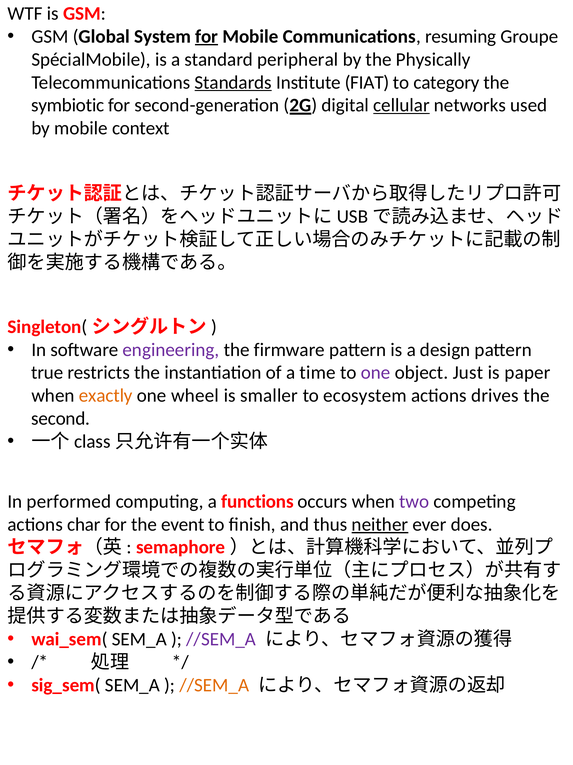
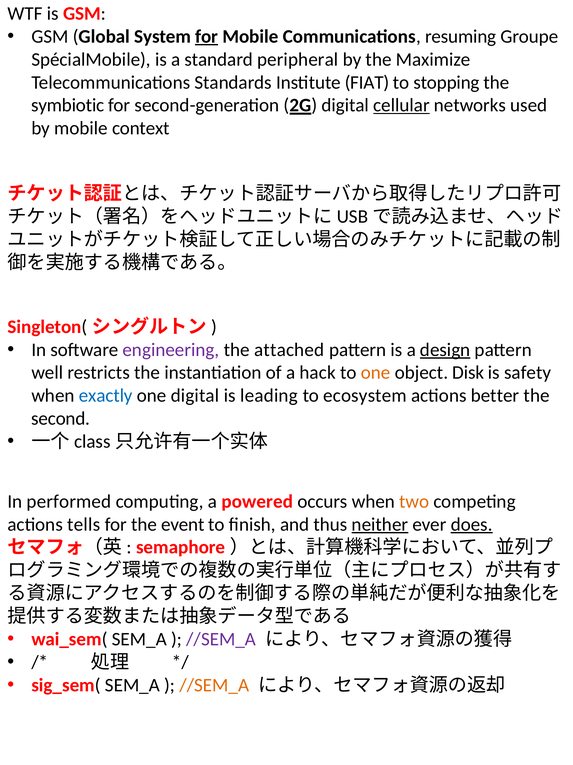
Physically: Physically -> Maximize
Standards underline: present -> none
category: category -> stopping
firmware: firmware -> attached
design underline: none -> present
true: true -> well
time: time -> hack
one at (376, 372) colour: purple -> orange
Just: Just -> Disk
paper: paper -> safety
exactly colour: orange -> blue
one wheel: wheel -> digital
smaller: smaller -> leading
drives: drives -> better
functions: functions -> powered
two colour: purple -> orange
char: char -> tells
does underline: none -> present
